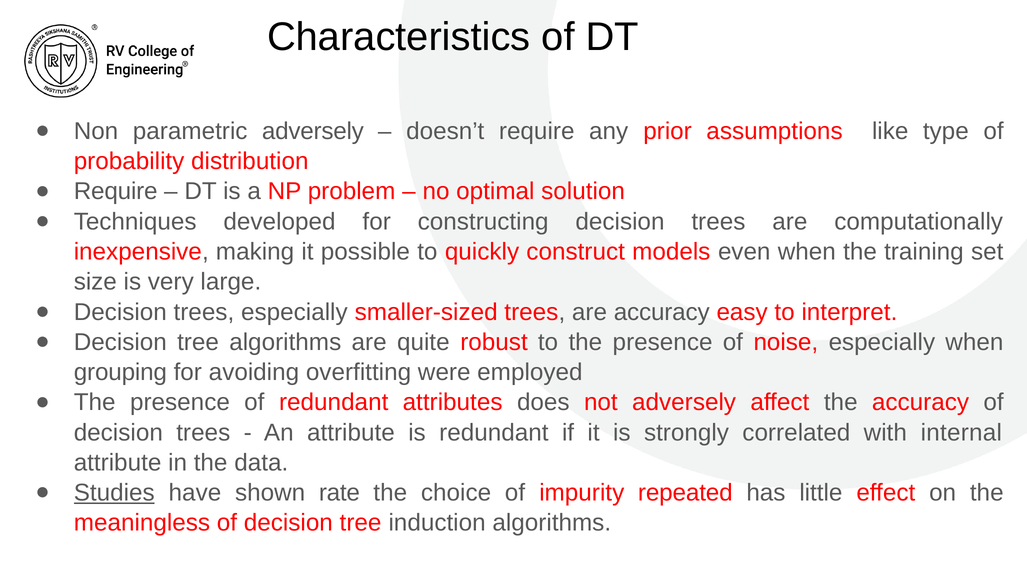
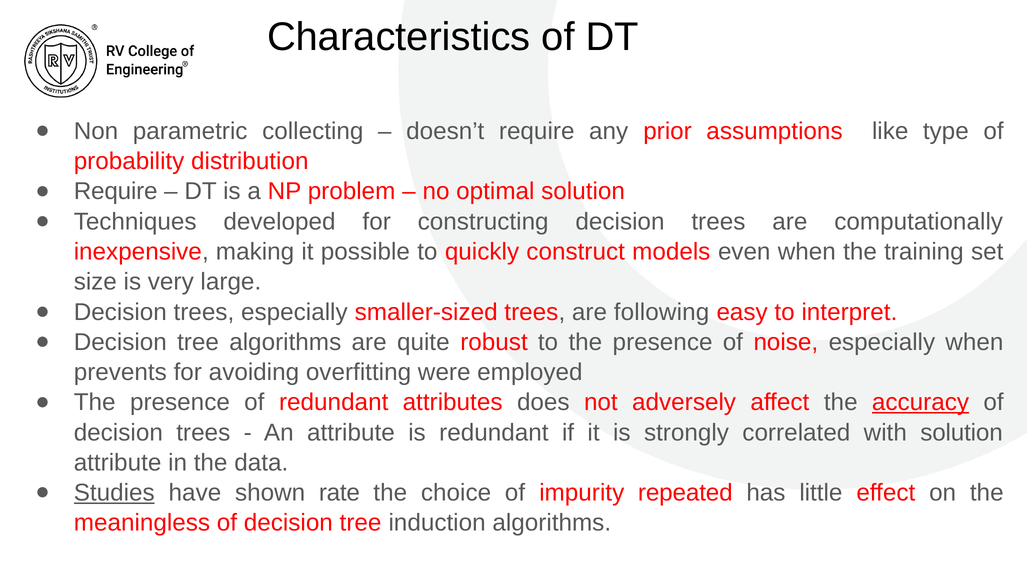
parametric adversely: adversely -> collecting
are accuracy: accuracy -> following
grouping: grouping -> prevents
accuracy at (920, 402) underline: none -> present
with internal: internal -> solution
